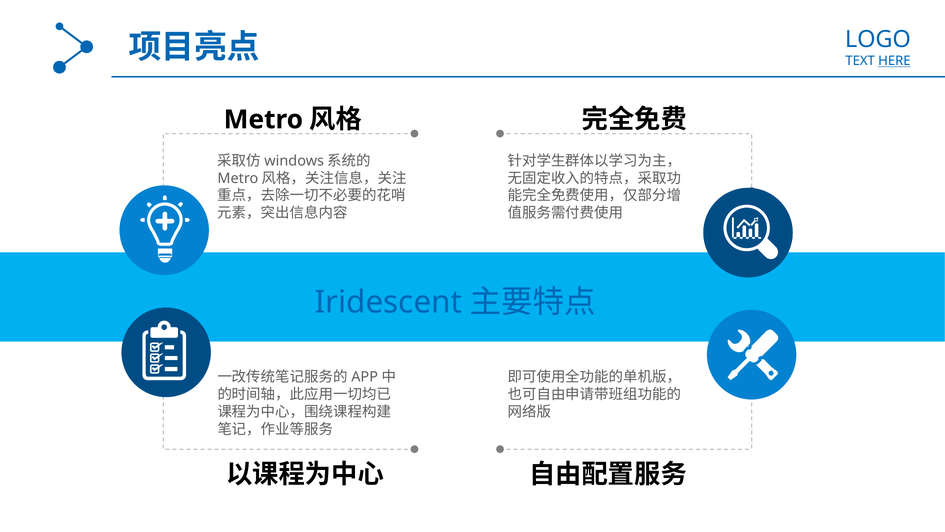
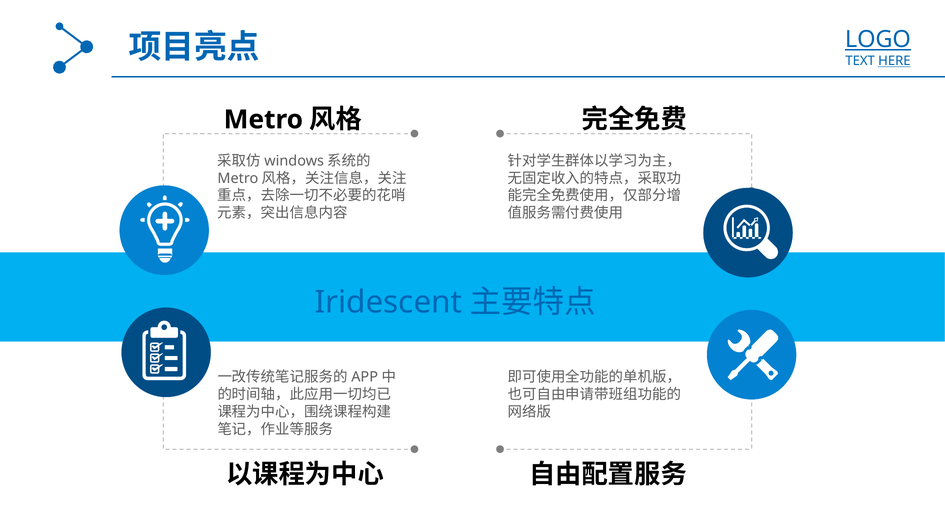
LOGO underline: none -> present
